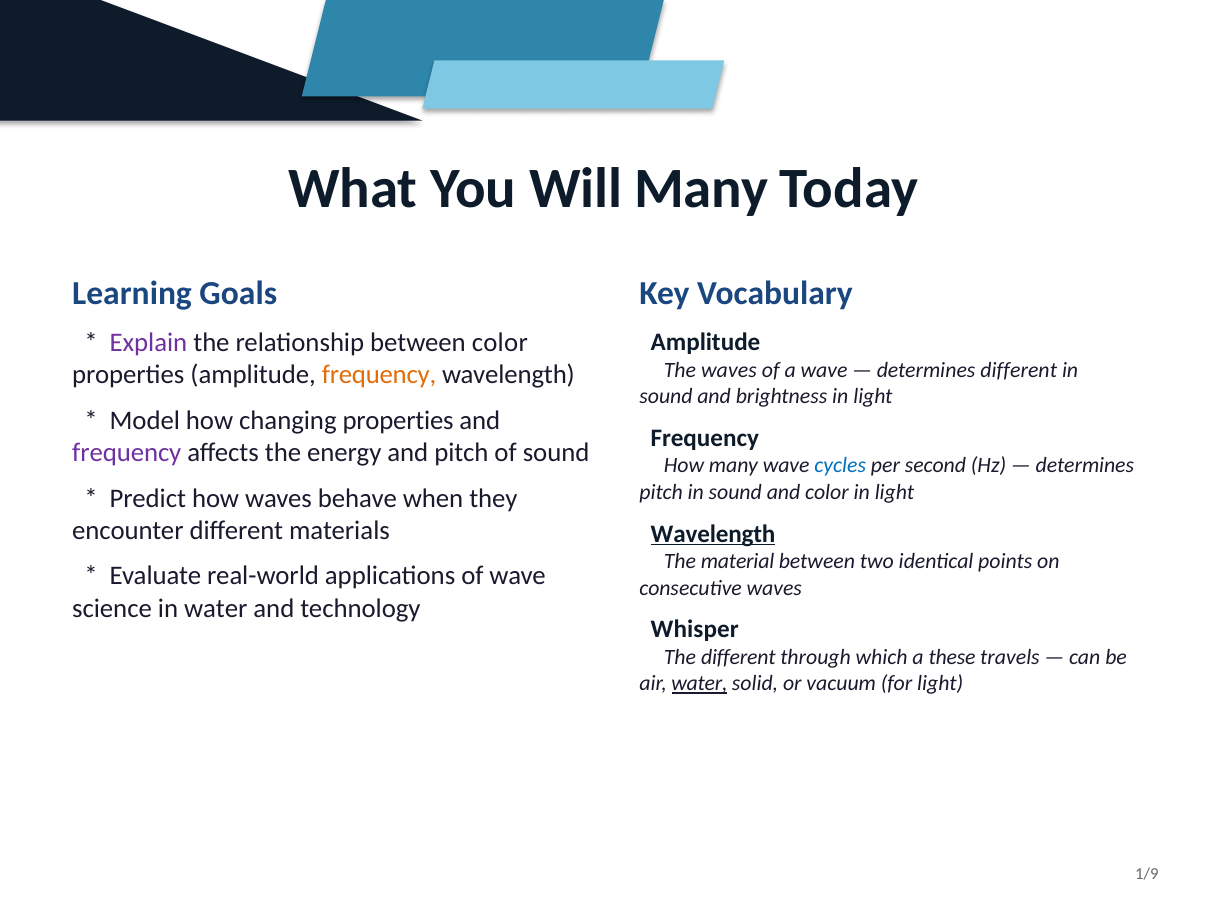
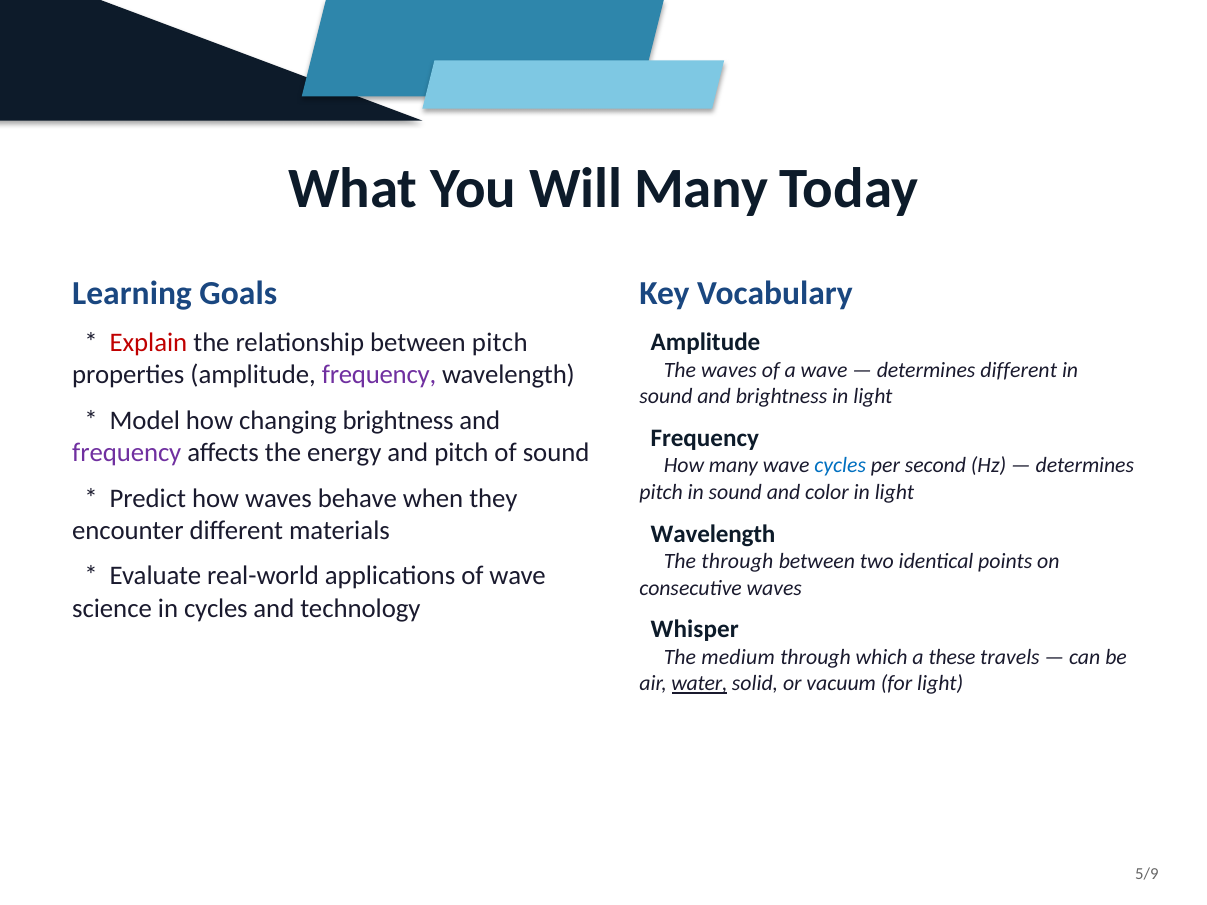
Explain colour: purple -> red
between color: color -> pitch
frequency at (379, 375) colour: orange -> purple
changing properties: properties -> brightness
Wavelength at (713, 534) underline: present -> none
The material: material -> through
in water: water -> cycles
The different: different -> medium
1/9: 1/9 -> 5/9
